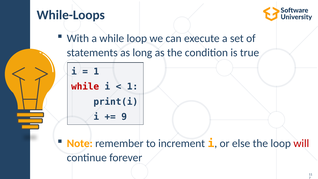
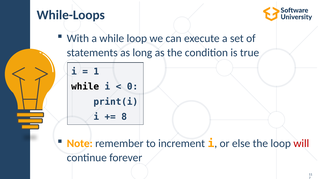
while at (85, 87) colour: red -> black
1 at (132, 87): 1 -> 0
9: 9 -> 8
